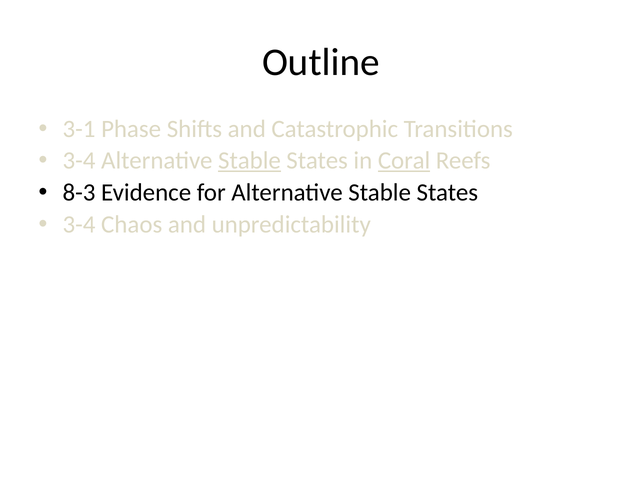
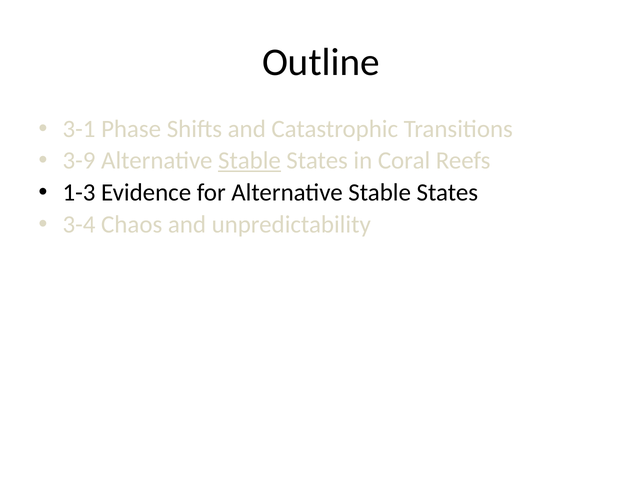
3-4 at (79, 161): 3-4 -> 3-9
Coral underline: present -> none
8-3: 8-3 -> 1-3
